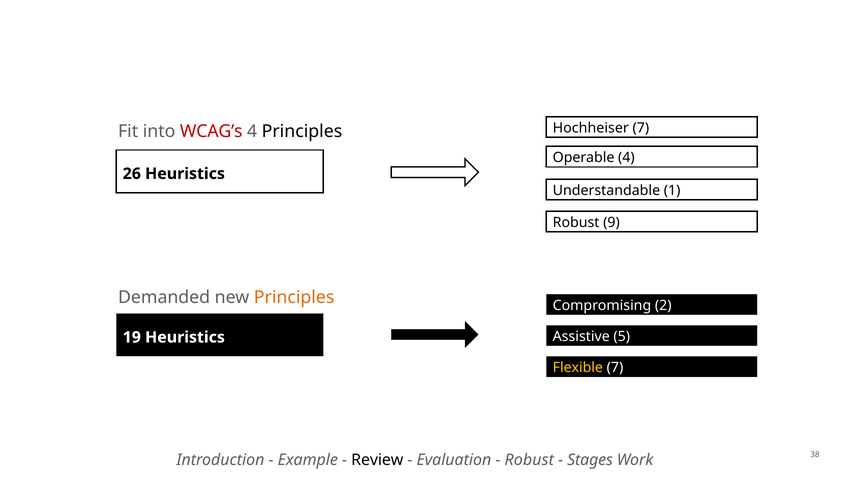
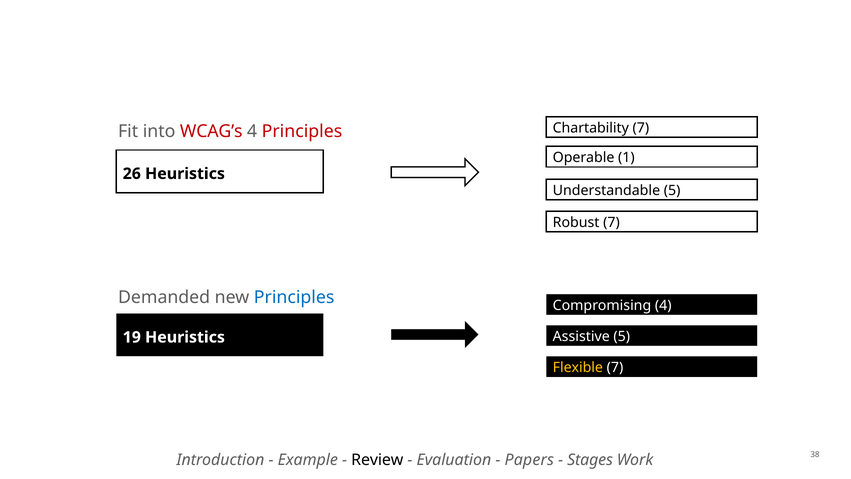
Hochheiser: Hochheiser -> Chartability
Principles at (302, 131) colour: black -> red
Operable 4: 4 -> 1
Understandable 1: 1 -> 5
Robust 9: 9 -> 7
Principles at (294, 297) colour: orange -> blue
Compromising 2: 2 -> 4
Robust at (529, 460): Robust -> Papers
